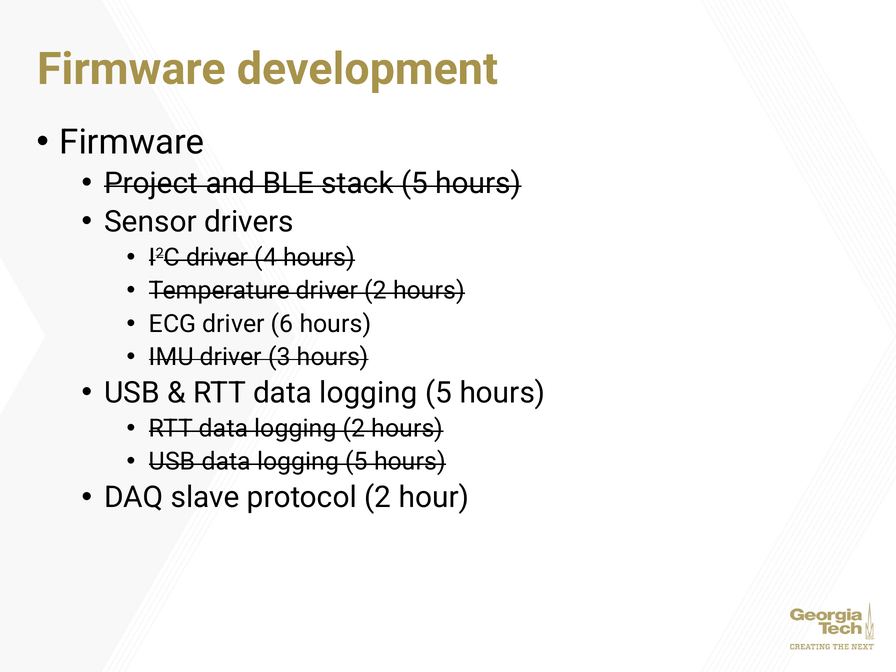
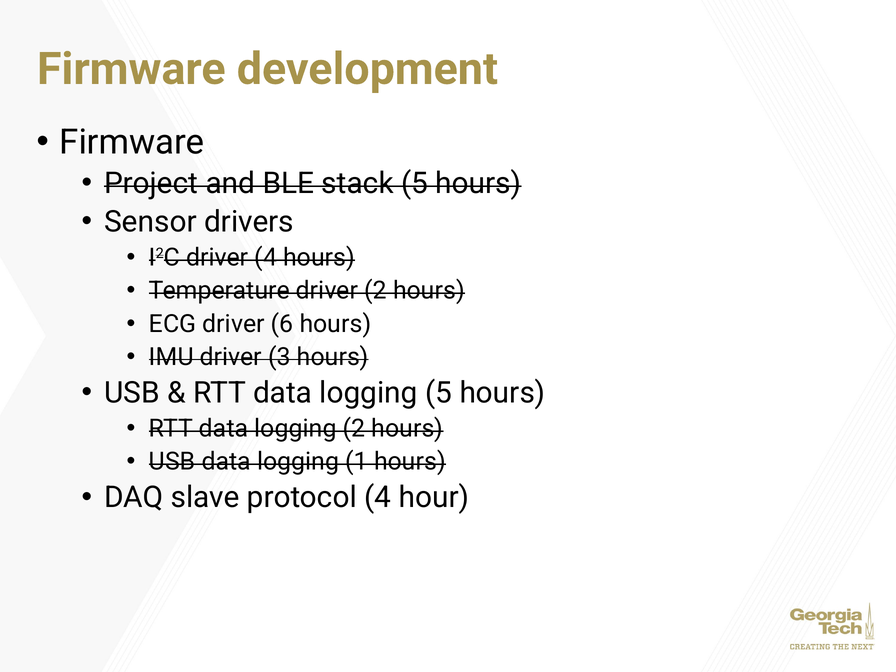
USB data logging 5: 5 -> 1
protocol 2: 2 -> 4
